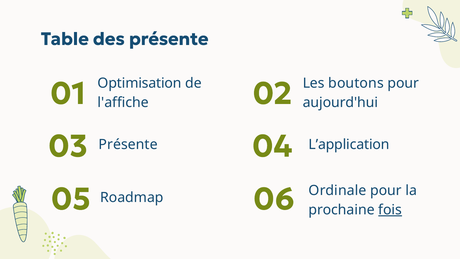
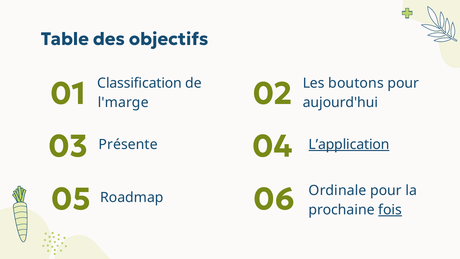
des présente: présente -> objectifs
Optimisation: Optimisation -> Classification
l'affiche: l'affiche -> l'marge
L’application underline: none -> present
